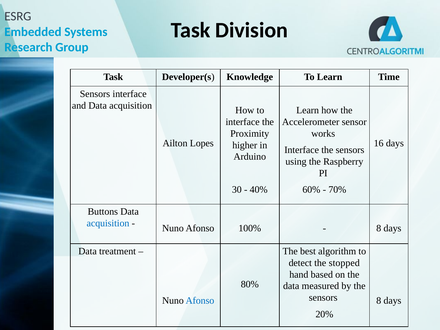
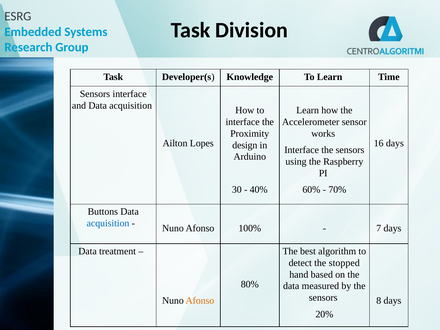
higher: higher -> design
8 at (379, 228): 8 -> 7
Afonso at (200, 301) colour: blue -> orange
